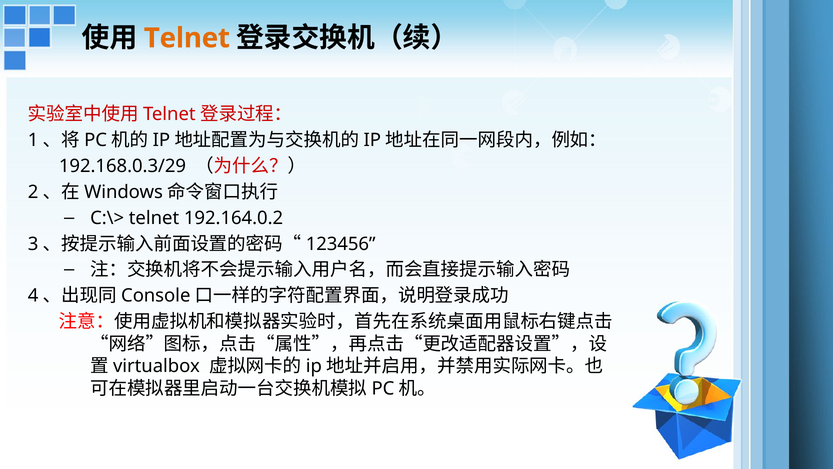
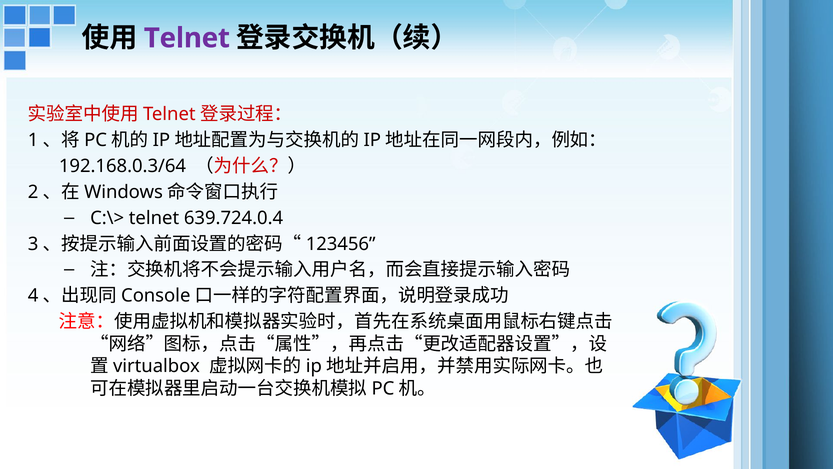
Telnet at (187, 38) colour: orange -> purple
192.168.0.3/29: 192.168.0.3/29 -> 192.168.0.3/64
192.164.0.2: 192.164.0.2 -> 639.724.0.4
